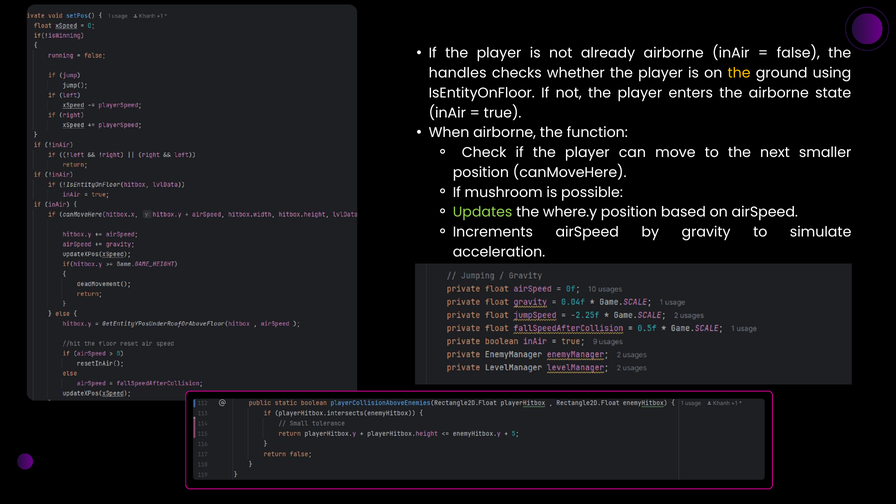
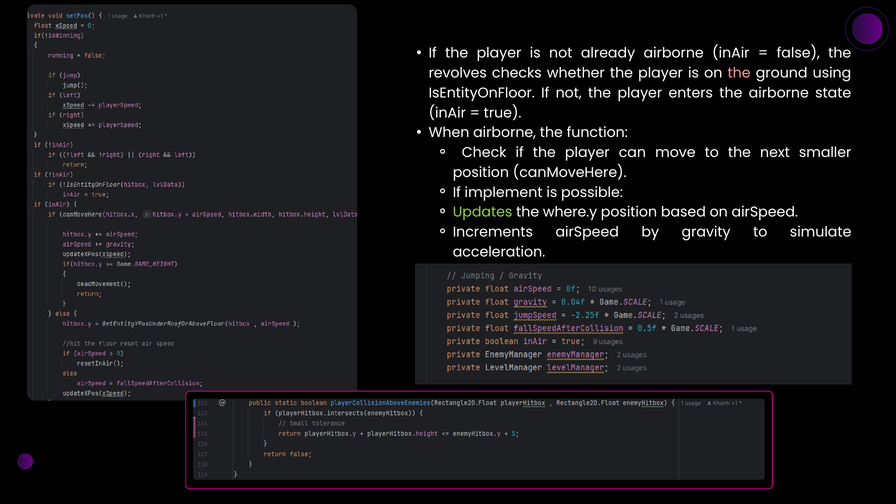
handles: handles -> revolves
the at (739, 73) colour: yellow -> pink
mushroom: mushroom -> implement
